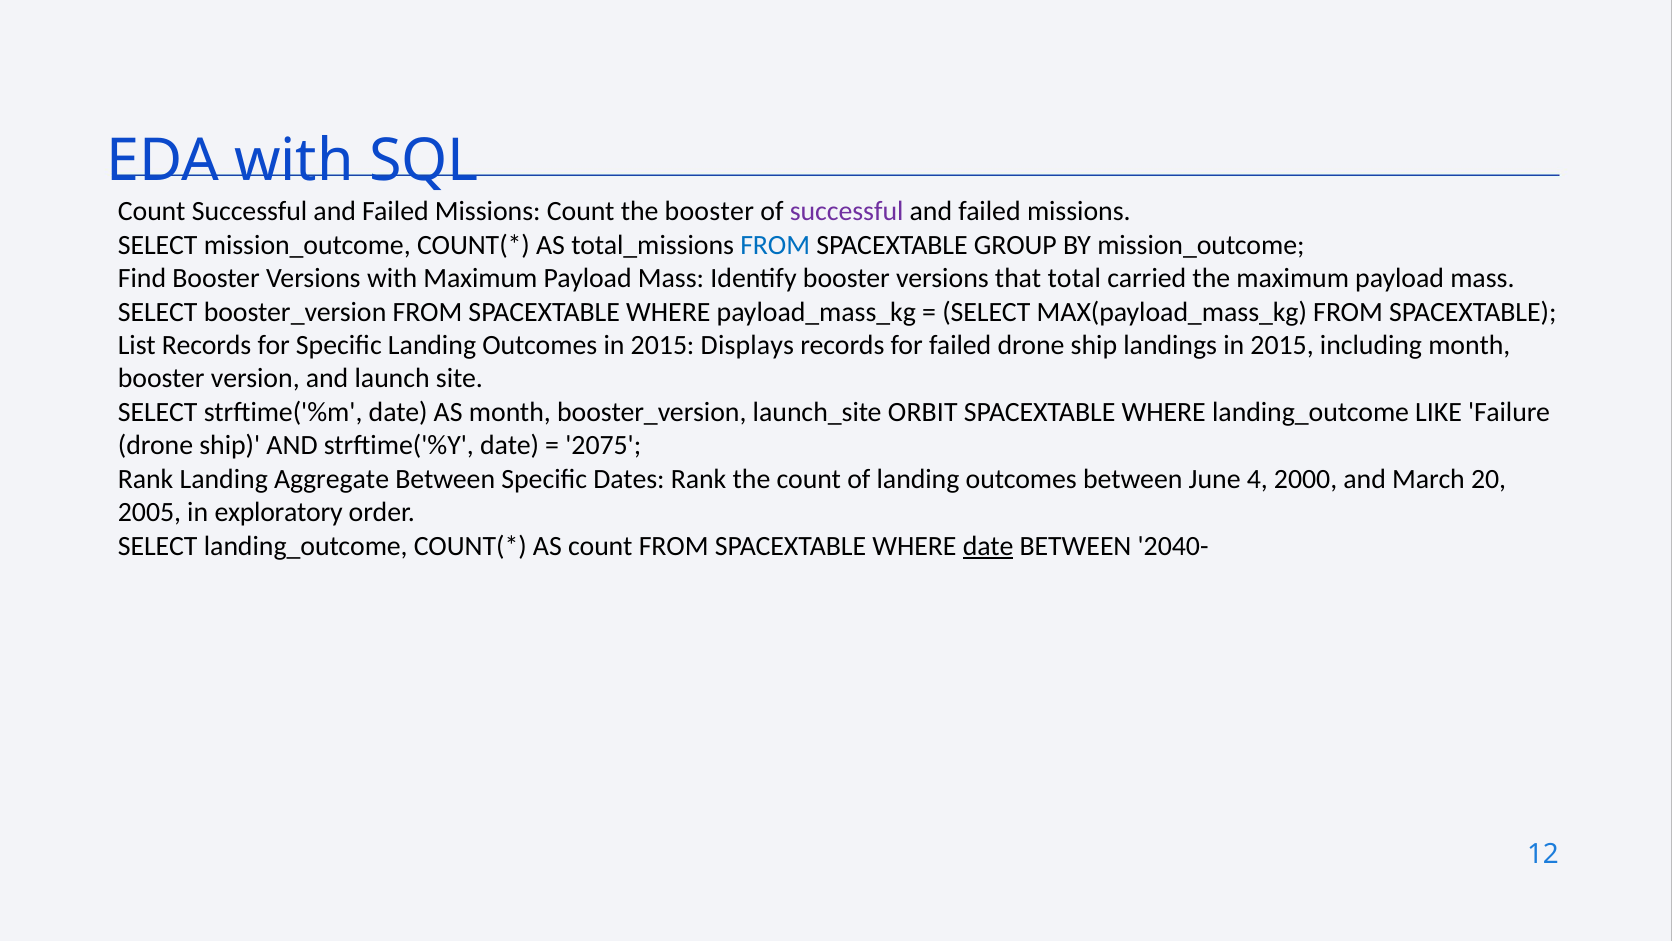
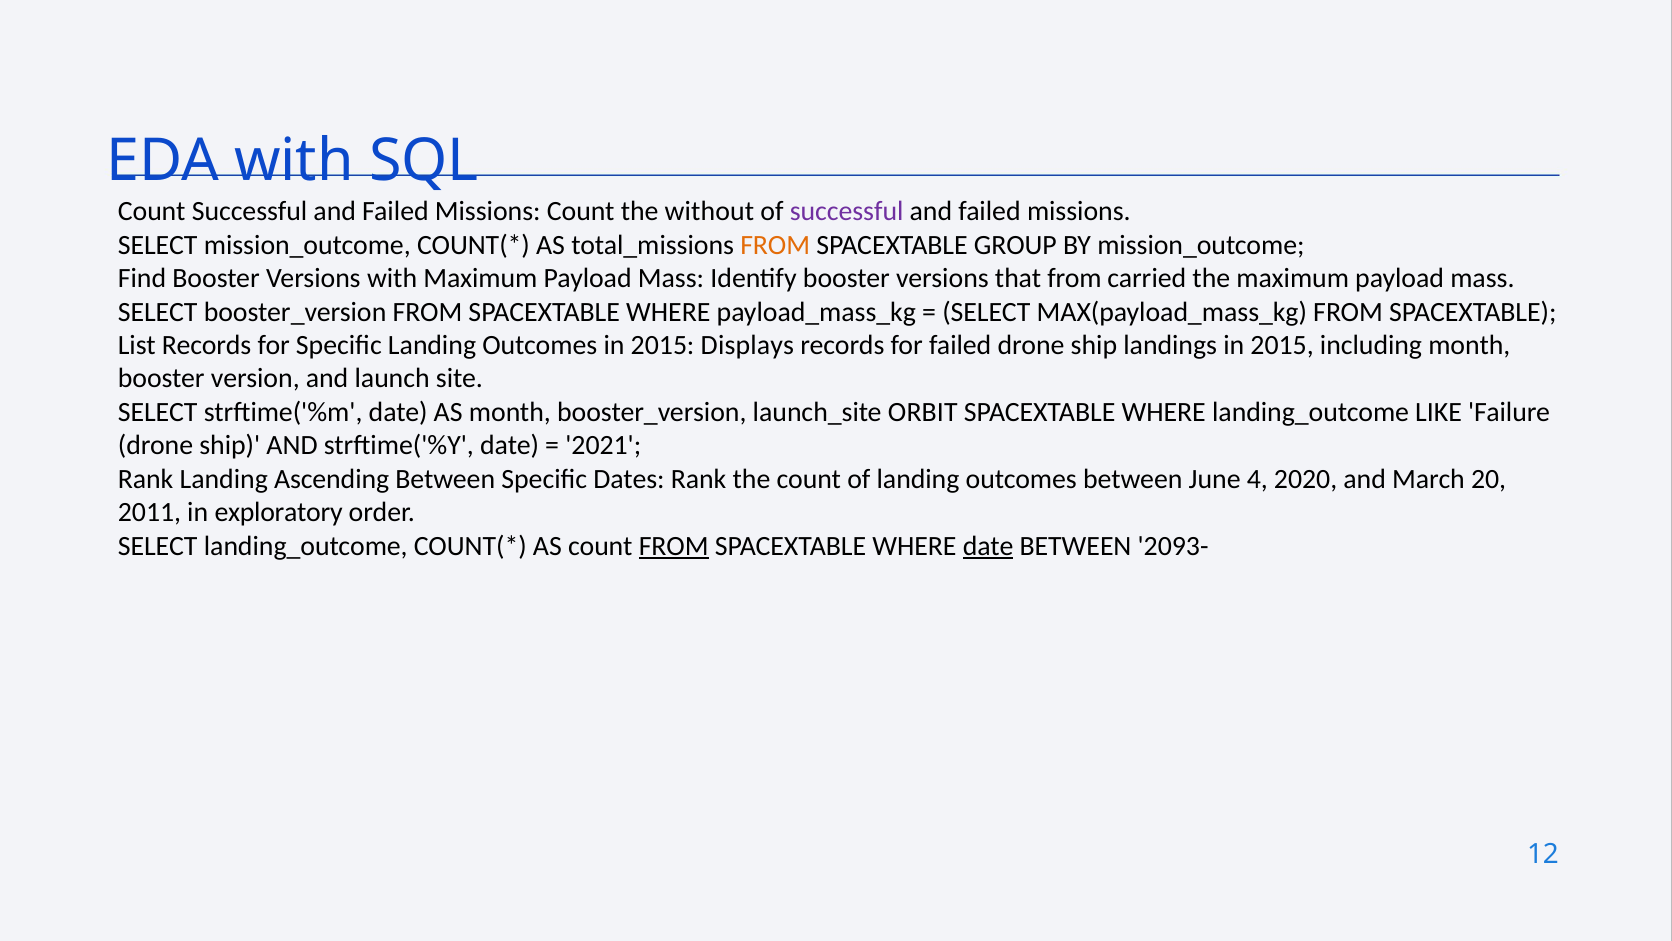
the booster: booster -> without
FROM at (775, 245) colour: blue -> orange
that total: total -> from
2075: 2075 -> 2021
Aggregate: Aggregate -> Ascending
2000: 2000 -> 2020
2005: 2005 -> 2011
FROM at (674, 546) underline: none -> present
2040-: 2040- -> 2093-
